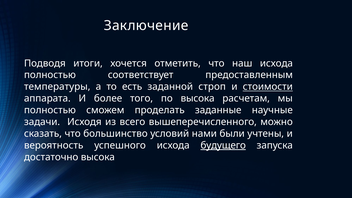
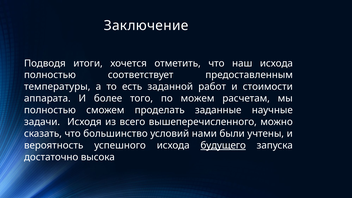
строп: строп -> работ
стоимости underline: present -> none
по высока: высока -> можем
